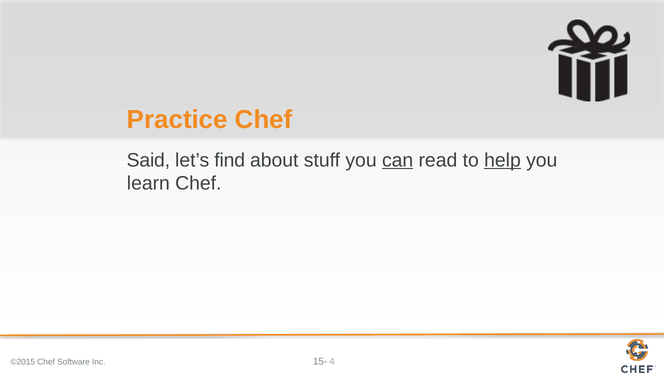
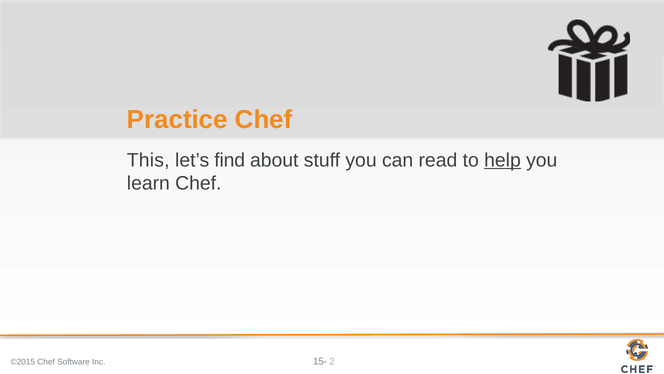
Said: Said -> This
can underline: present -> none
4: 4 -> 2
